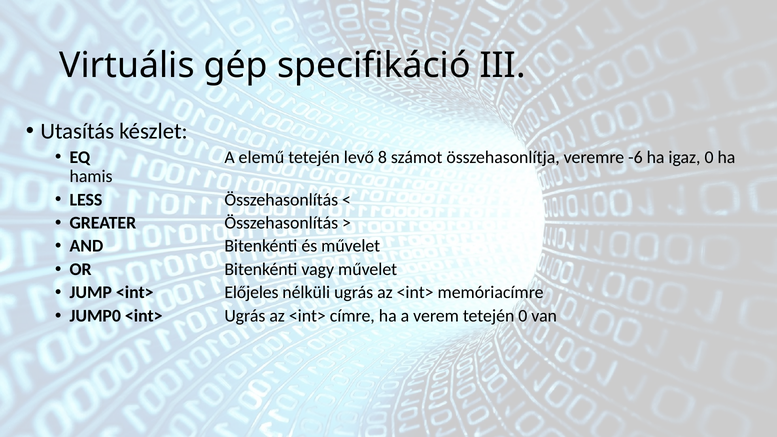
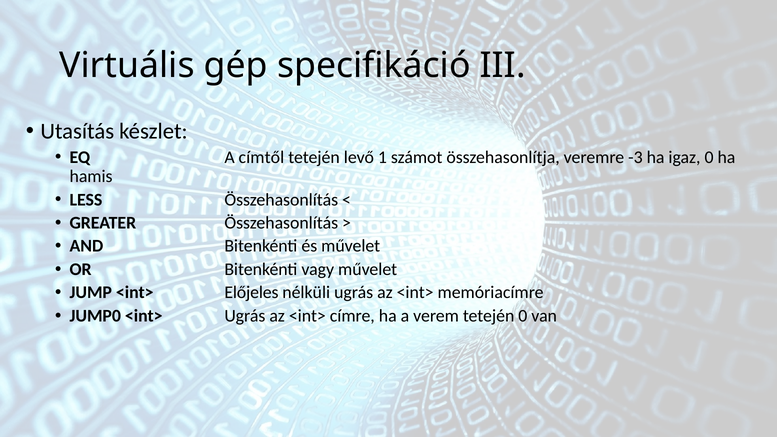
elemű: elemű -> címtől
8: 8 -> 1
-6: -6 -> -3
